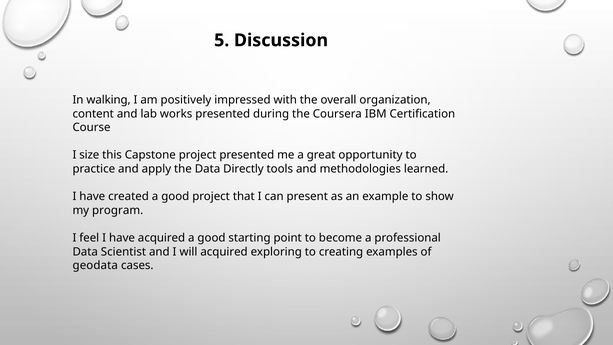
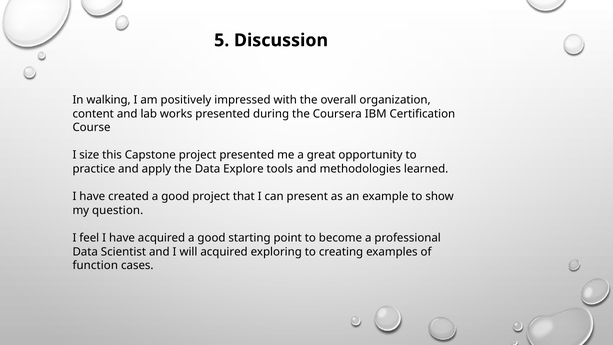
Directly: Directly -> Explore
program: program -> question
geodata: geodata -> function
